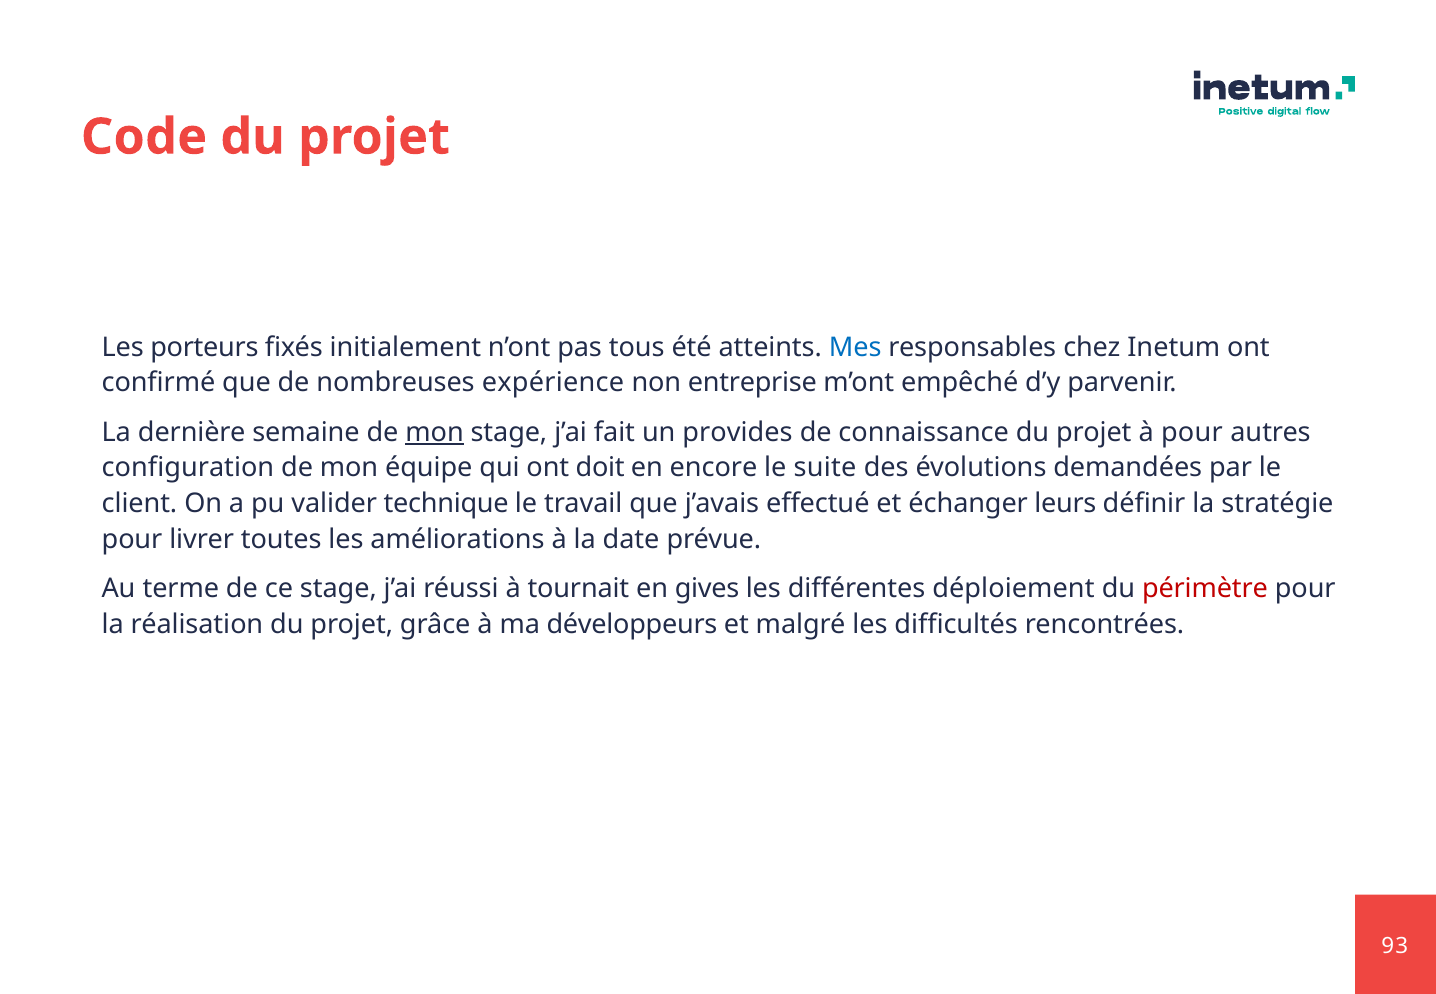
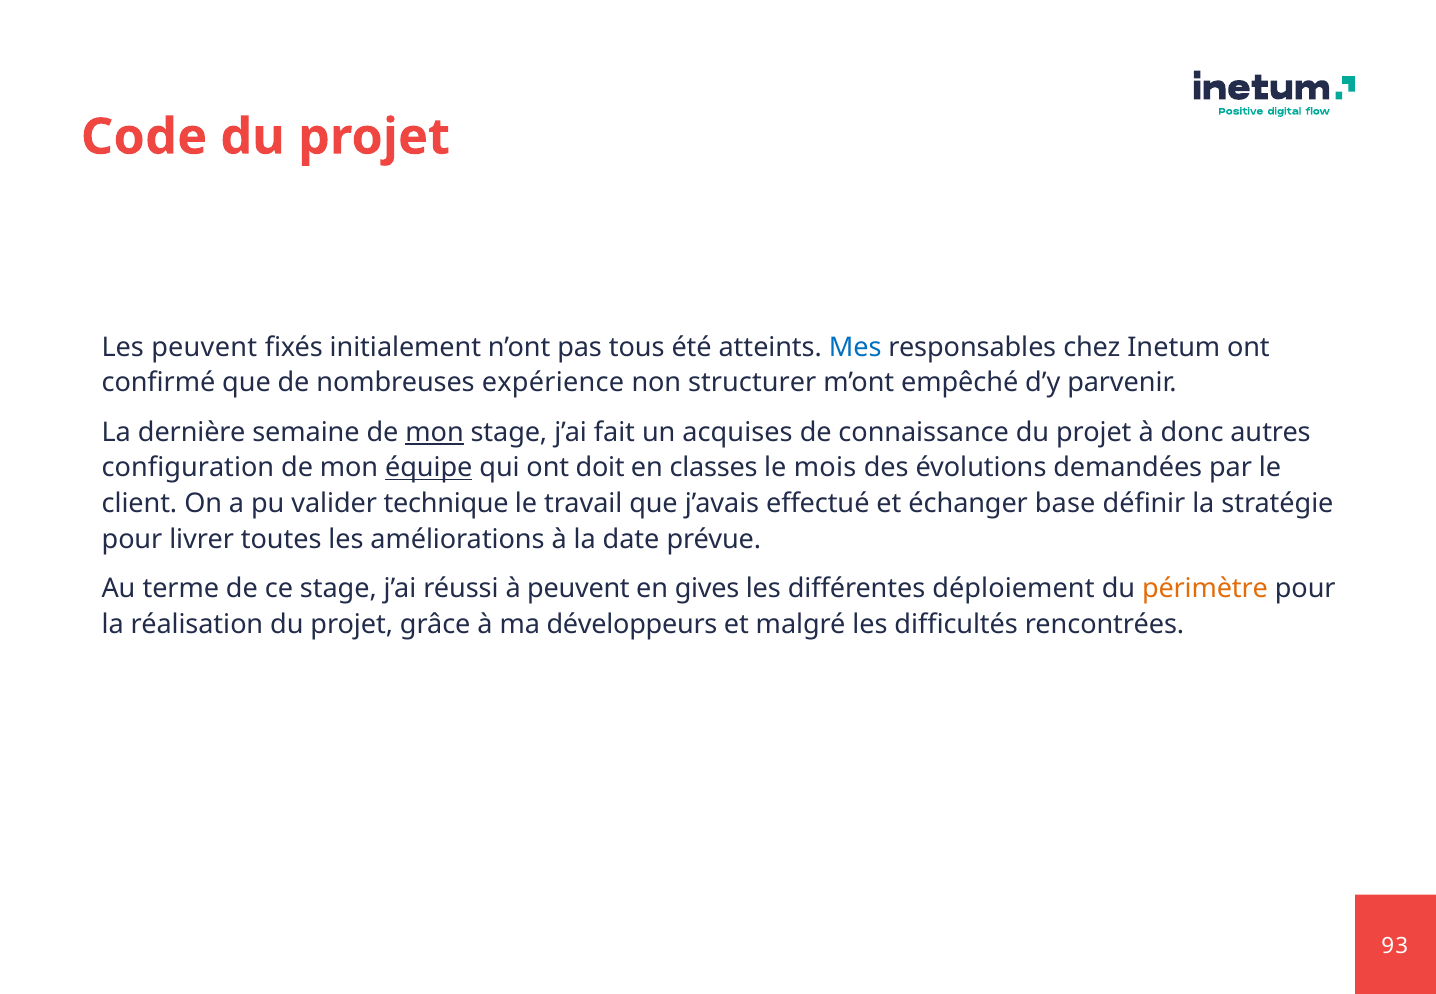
Les porteurs: porteurs -> peuvent
entreprise: entreprise -> structurer
provides: provides -> acquises
à pour: pour -> donc
équipe underline: none -> present
encore: encore -> classes
suite: suite -> mois
leurs: leurs -> base
à tournait: tournait -> peuvent
périmètre colour: red -> orange
